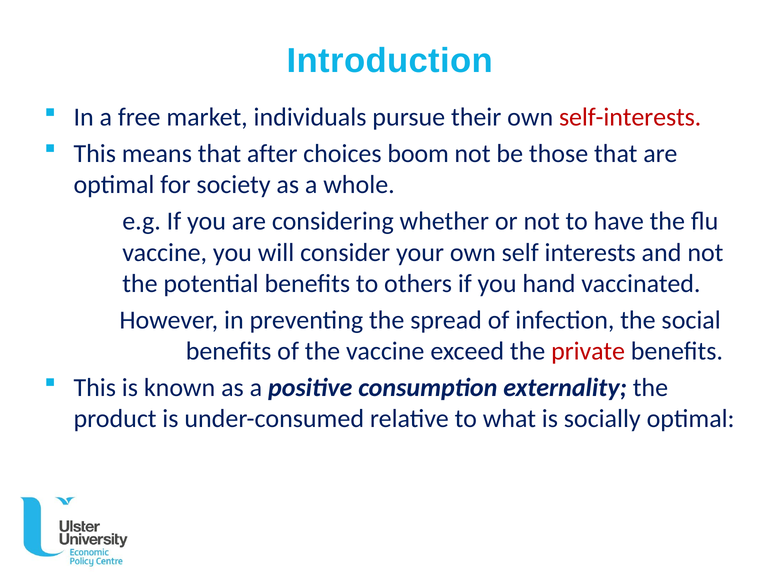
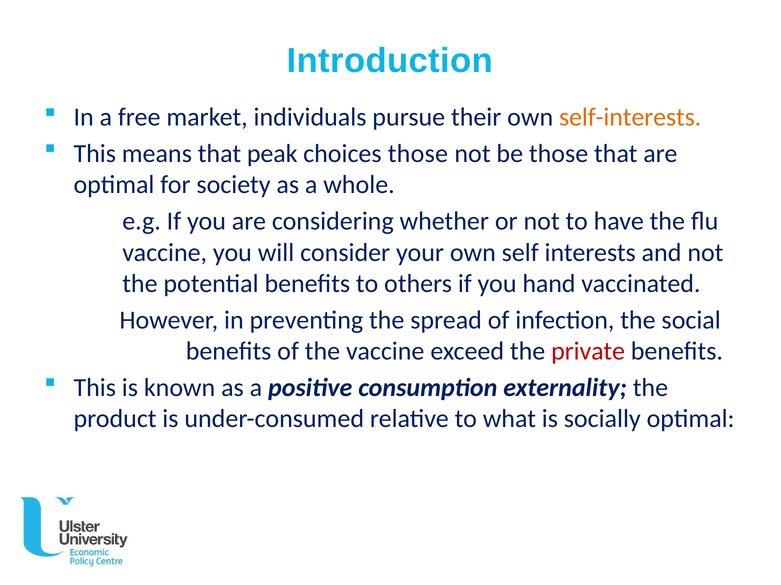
self-interests colour: red -> orange
after: after -> peak
choices boom: boom -> those
